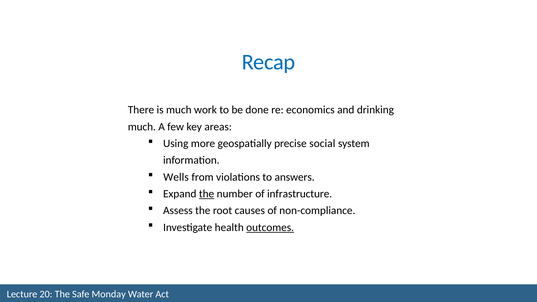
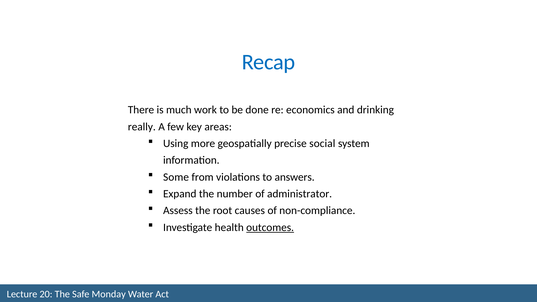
much at (142, 127): much -> really
Wells: Wells -> Some
the at (207, 194) underline: present -> none
infrastructure: infrastructure -> administrator
